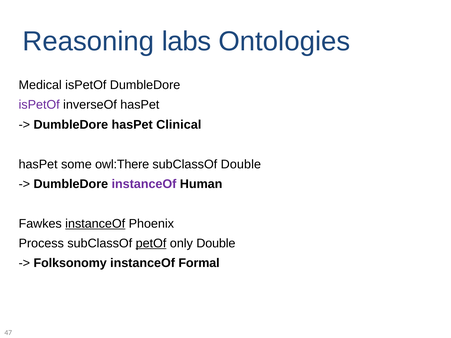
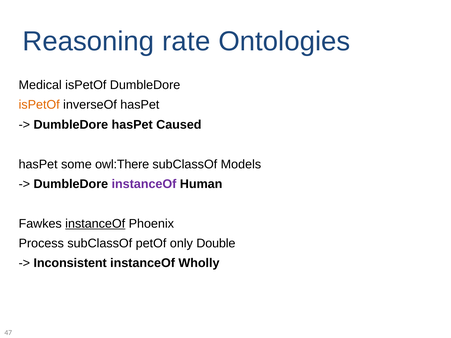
labs: labs -> rate
isPetOf at (39, 105) colour: purple -> orange
Clinical: Clinical -> Caused
subClassOf Double: Double -> Models
petOf underline: present -> none
Folksonomy: Folksonomy -> Inconsistent
Formal: Formal -> Wholly
